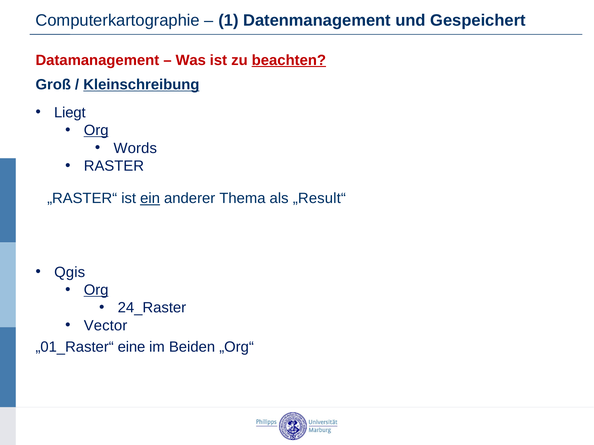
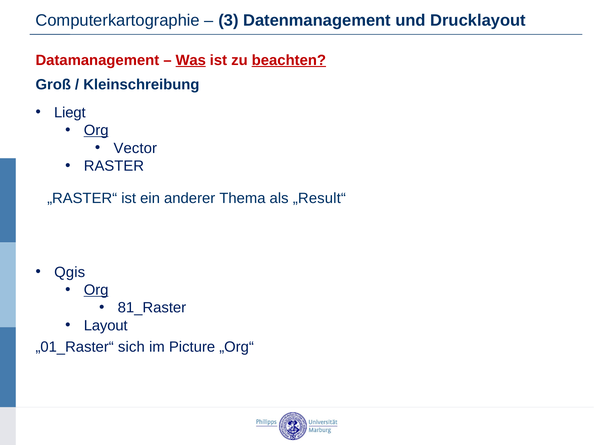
1: 1 -> 3
Gespeichert: Gespeichert -> Drucklayout
Was underline: none -> present
Kleinschreibung underline: present -> none
Words: Words -> Vector
ein underline: present -> none
24_Raster: 24_Raster -> 81_Raster
Vector: Vector -> Layout
eine: eine -> sich
Beiden: Beiden -> Picture
